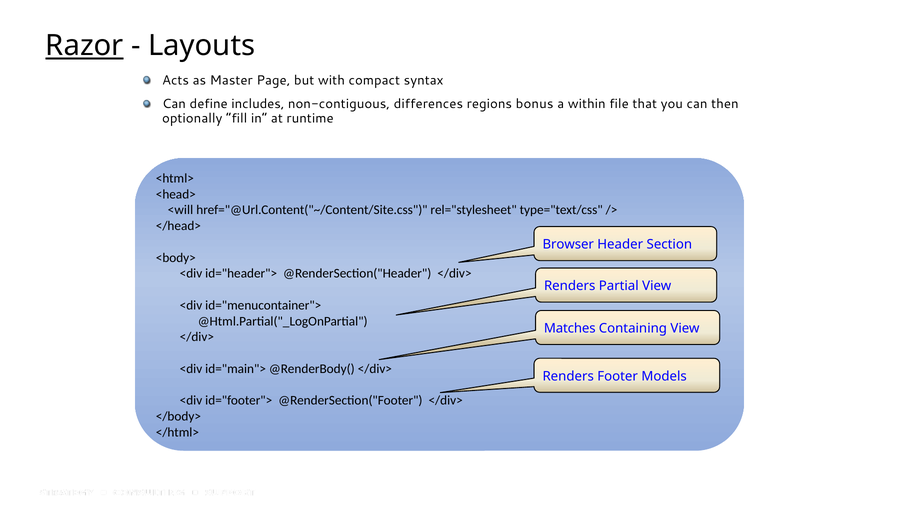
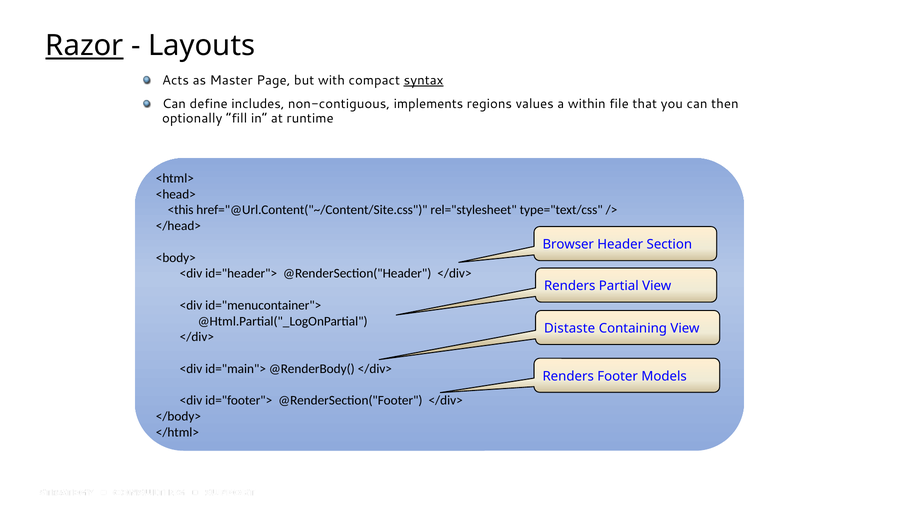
syntax underline: none -> present
differences: differences -> implements
bonus: bonus -> values
<will: <will -> <this
Matches: Matches -> Distaste
